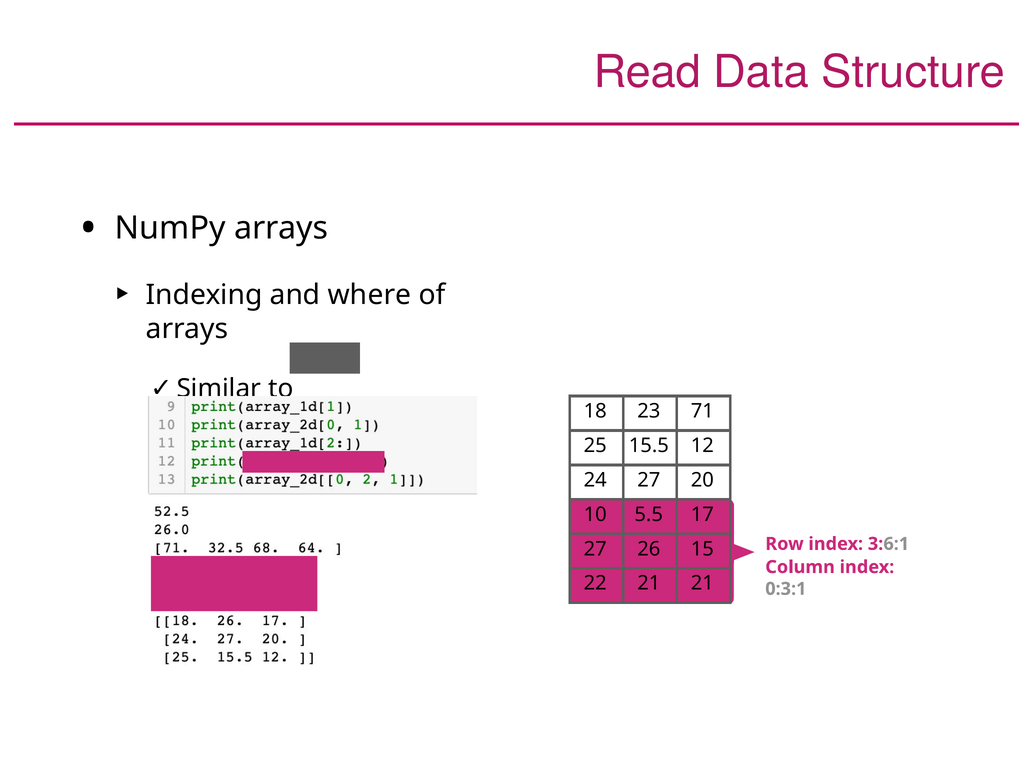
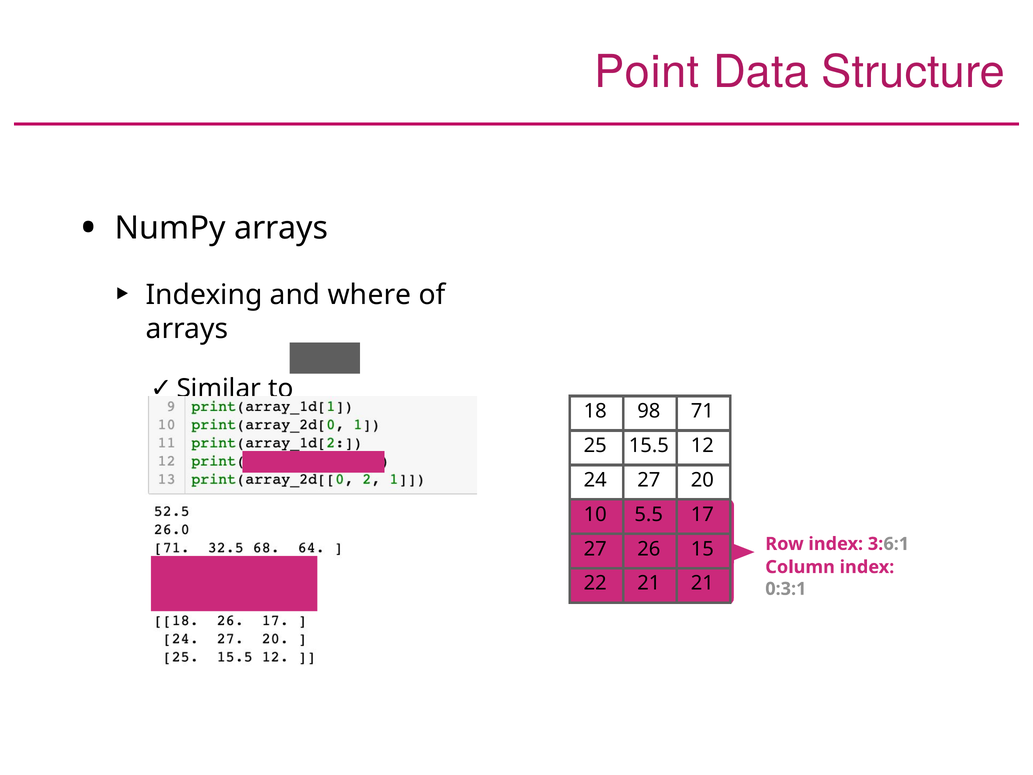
Read: Read -> Point
23: 23 -> 98
